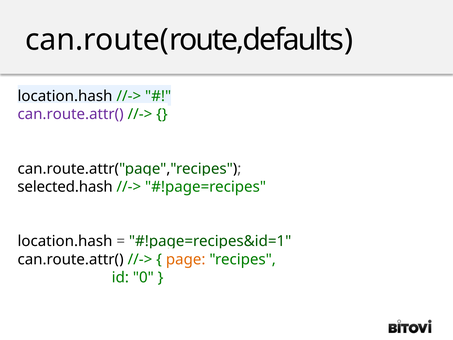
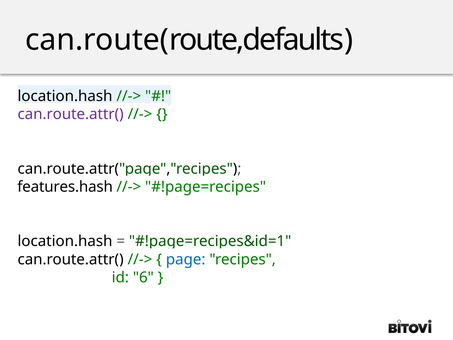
selected.hash: selected.hash -> features.hash
page colour: orange -> blue
0: 0 -> 6
